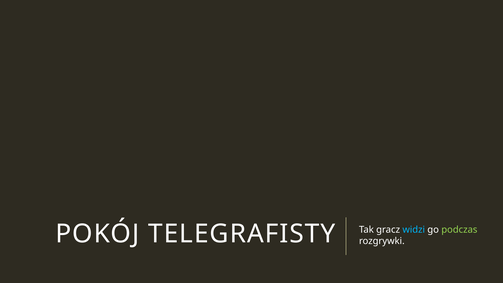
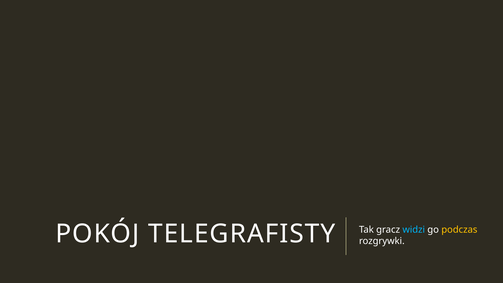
podczas colour: light green -> yellow
